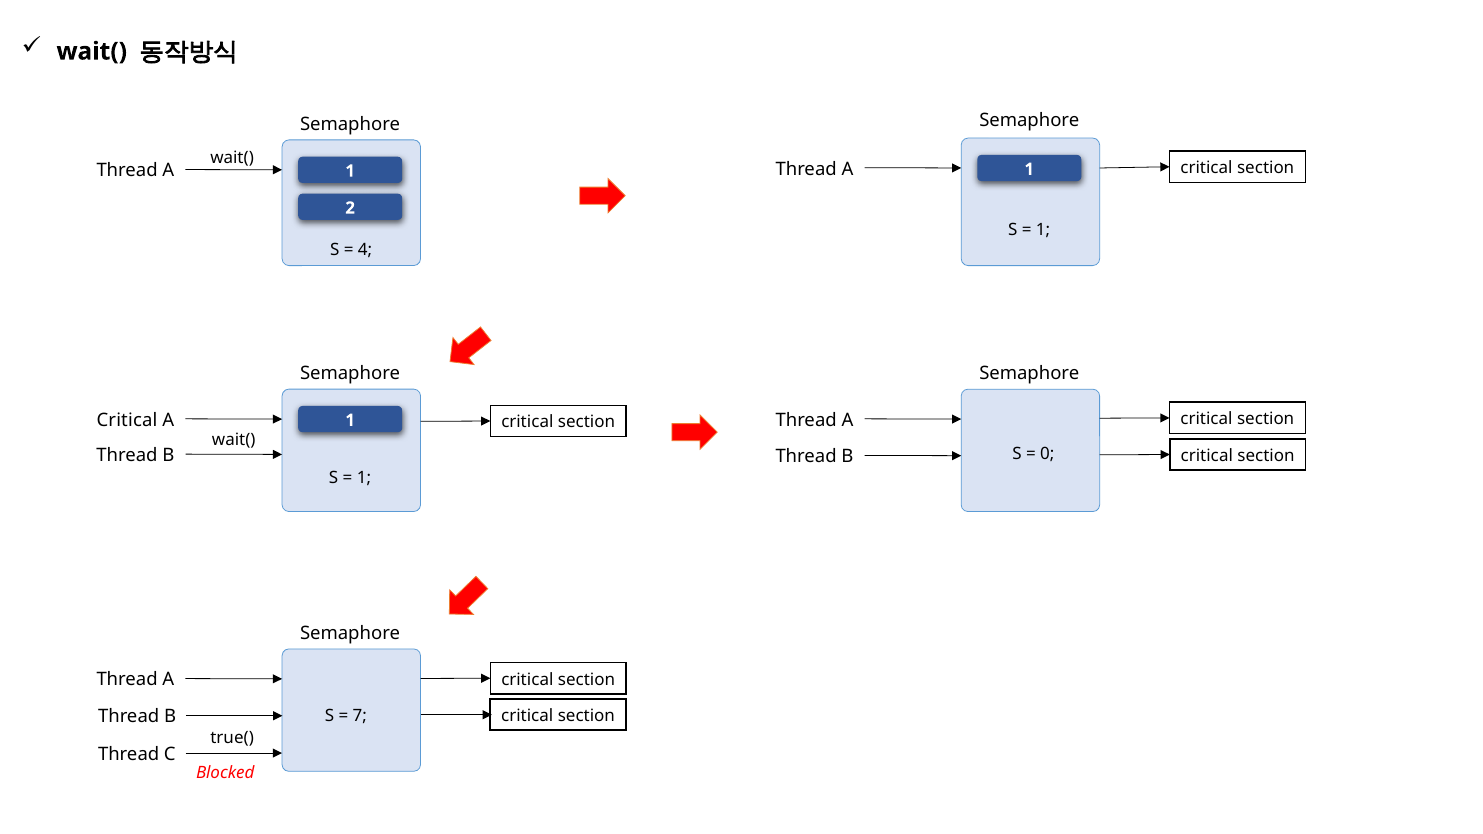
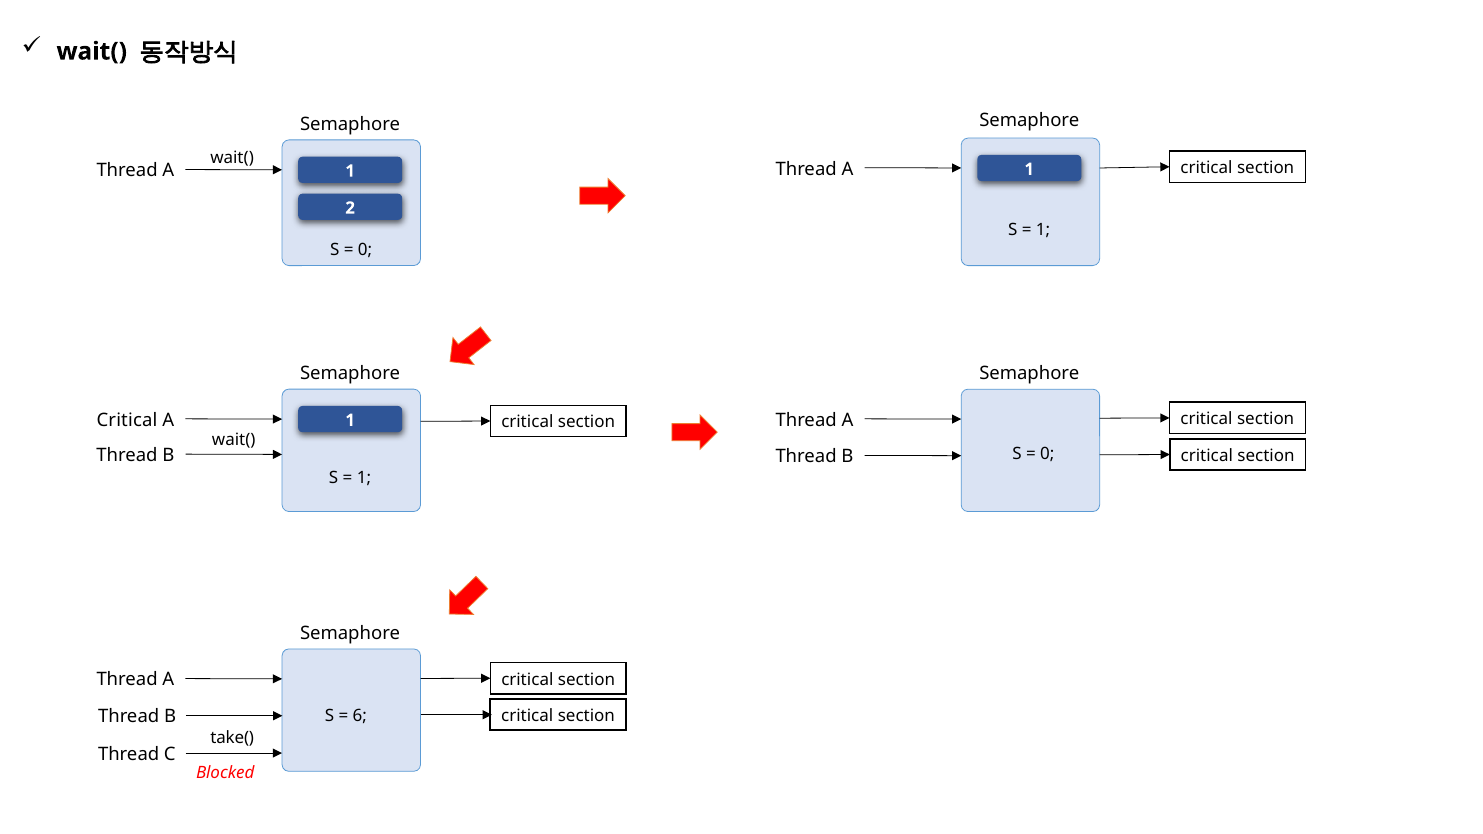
4 at (365, 250): 4 -> 0
7: 7 -> 6
true(: true( -> take(
